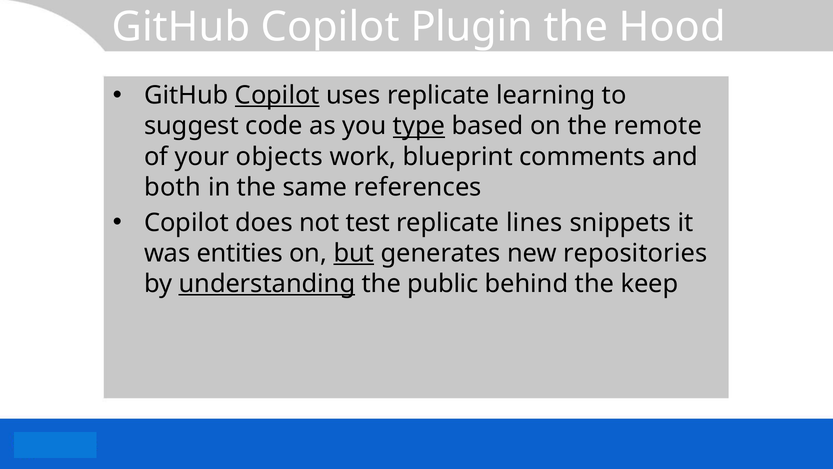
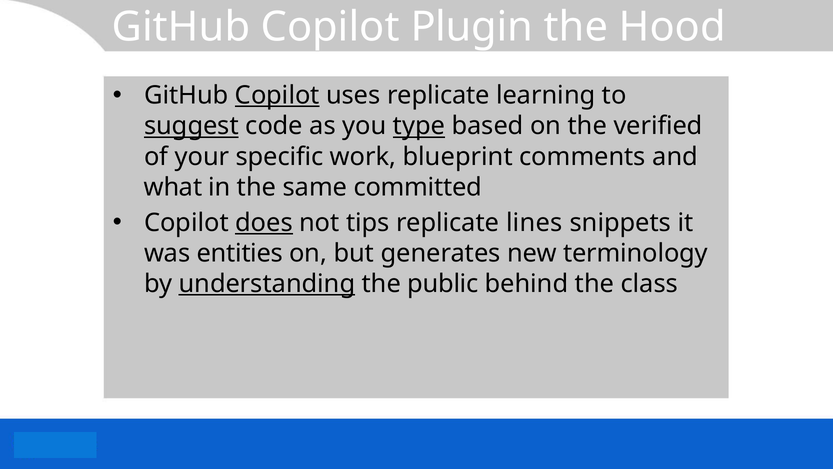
suggest underline: none -> present
remote: remote -> verified
objects: objects -> specific
both: both -> what
references: references -> committed
does underline: none -> present
test: test -> tips
but underline: present -> none
repositories: repositories -> terminology
keep: keep -> class
